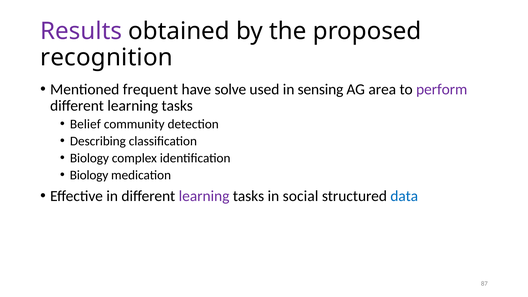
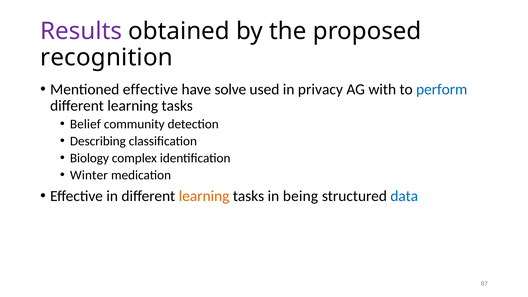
Mentioned frequent: frequent -> effective
sensing: sensing -> privacy
area: area -> with
perform colour: purple -> blue
Biology at (89, 175): Biology -> Winter
learning at (204, 196) colour: purple -> orange
social: social -> being
